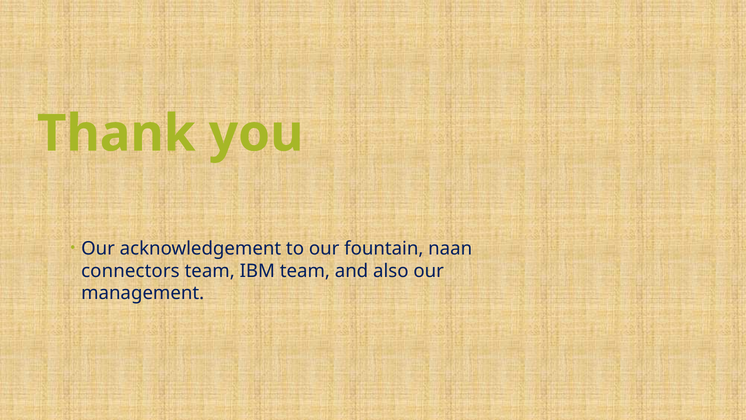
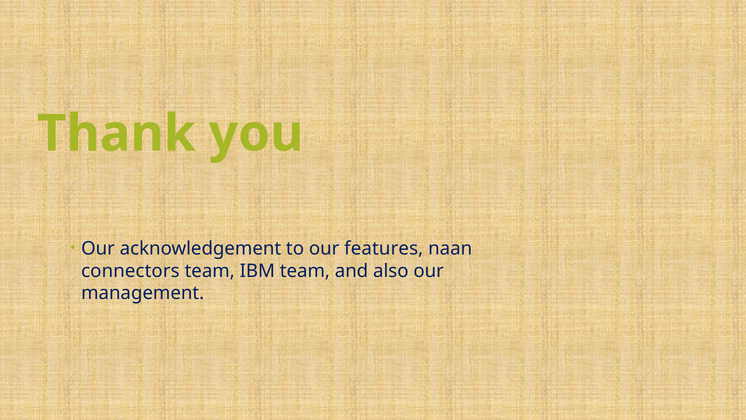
fountain: fountain -> features
